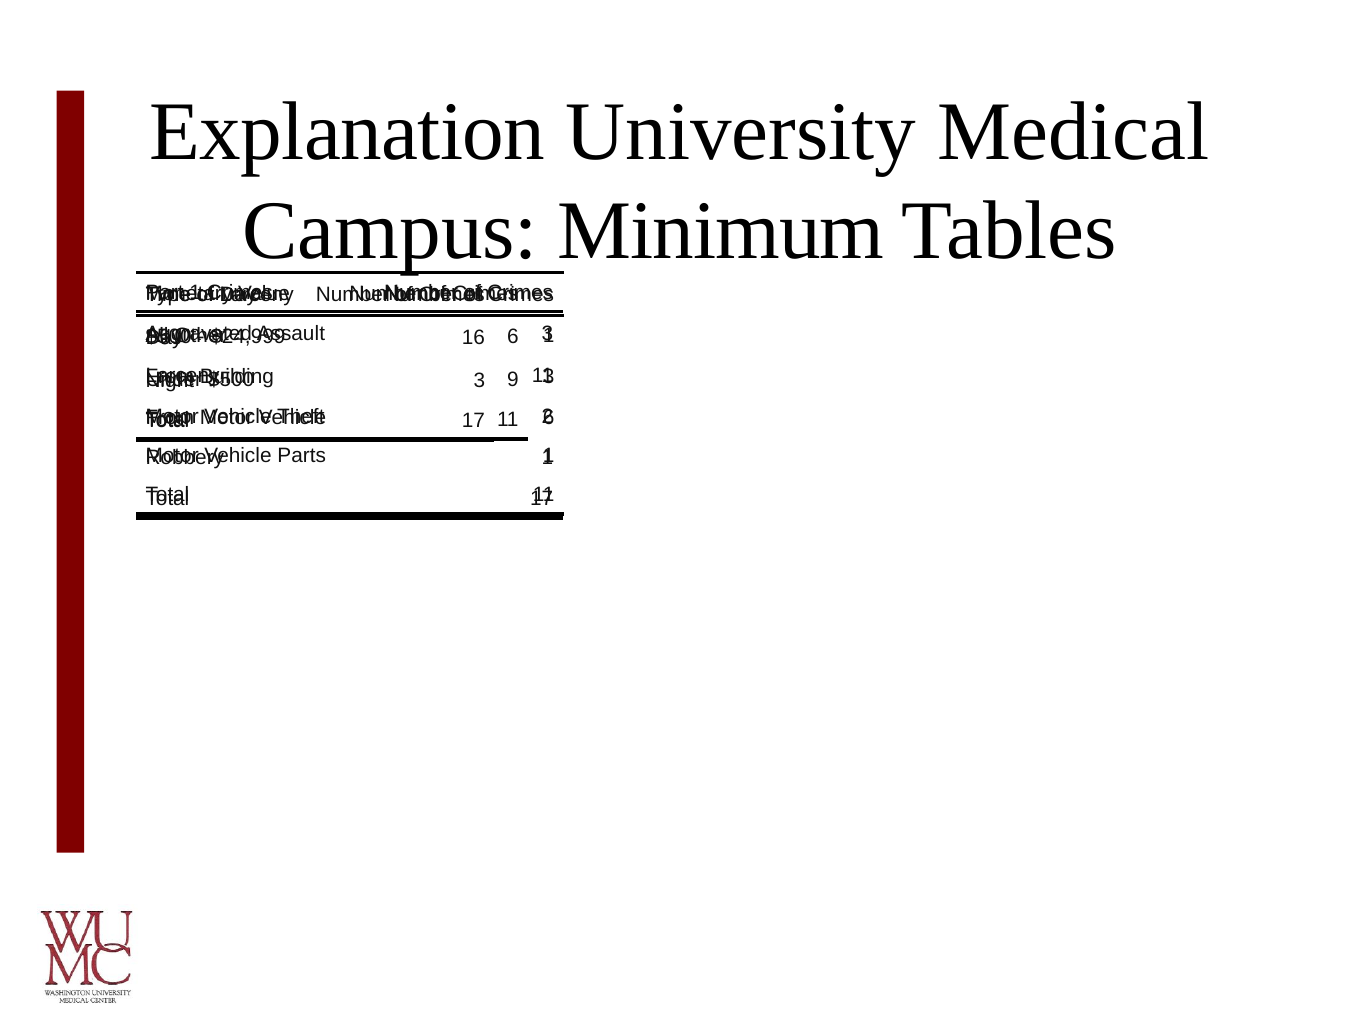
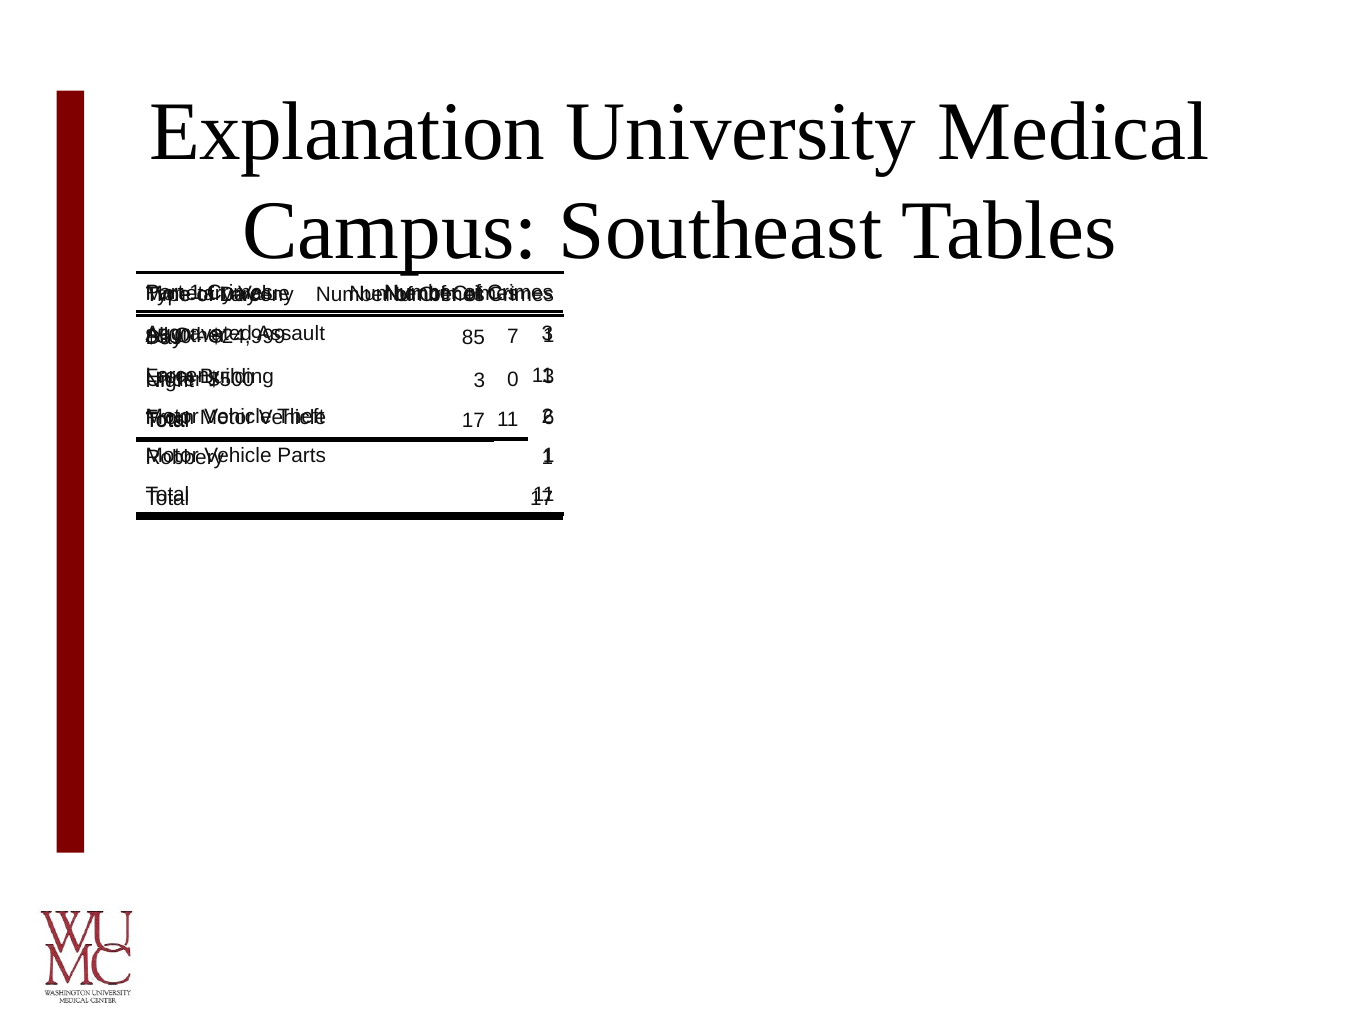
Minimum: Minimum -> Southeast
6 at (513, 337): 6 -> 7
16: 16 -> 85
9: 9 -> 0
